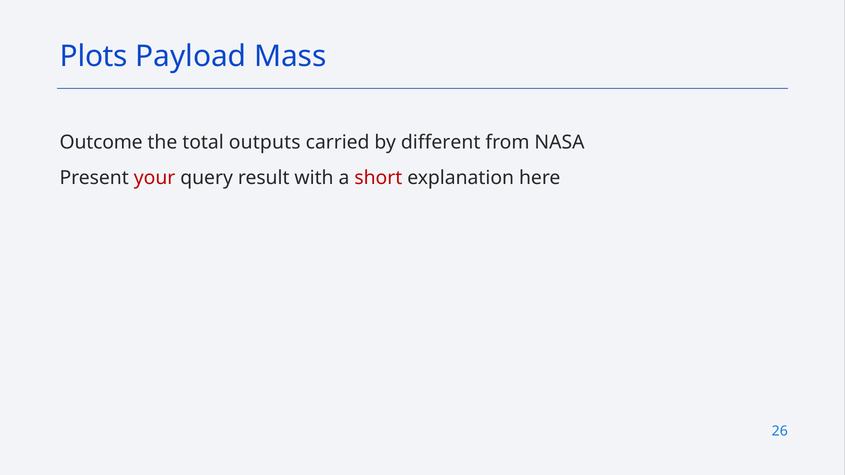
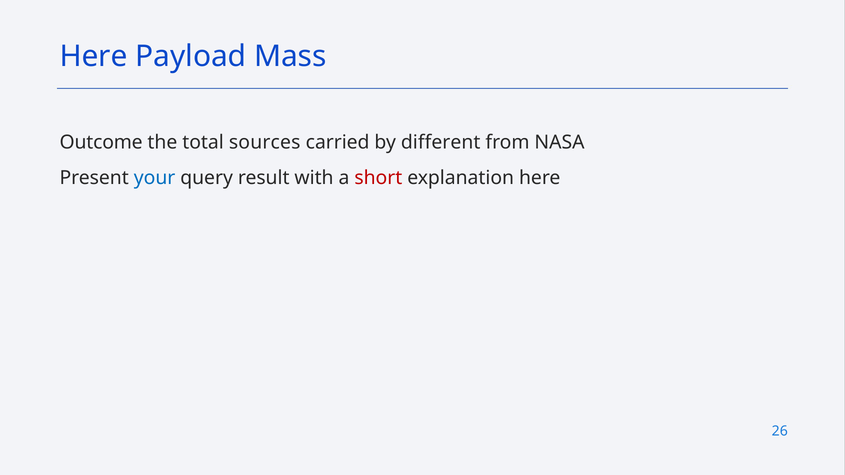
Plots at (94, 56): Plots -> Here
outputs: outputs -> sources
your colour: red -> blue
